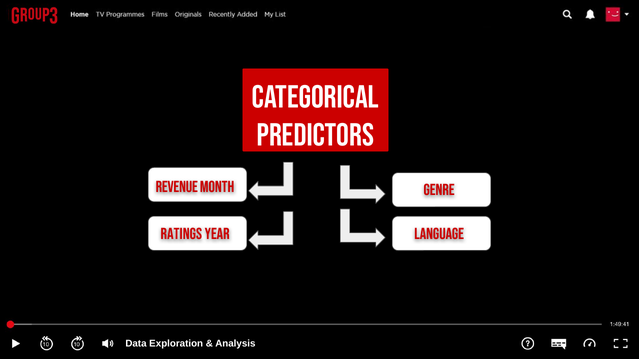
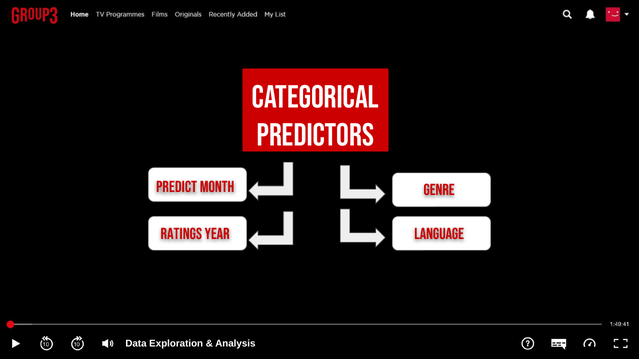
Revenue: Revenue -> Predict
